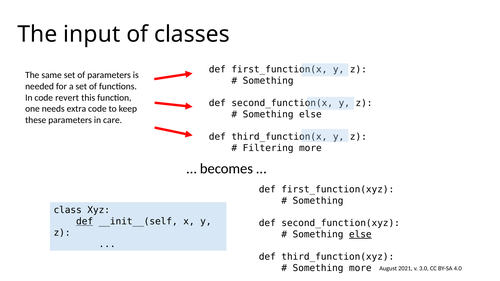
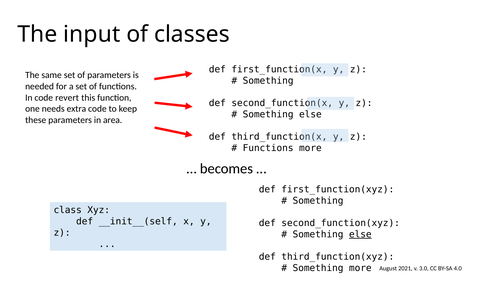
care: care -> area
Filtering at (268, 148): Filtering -> Functions
def at (85, 222) underline: present -> none
